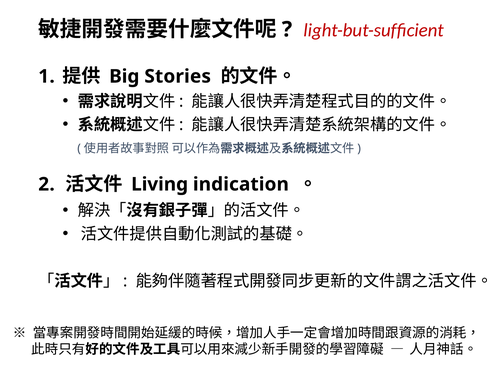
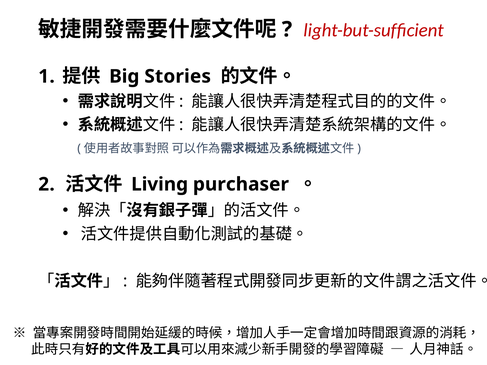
indication: indication -> purchaser
